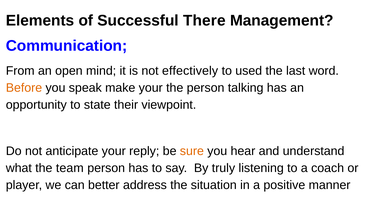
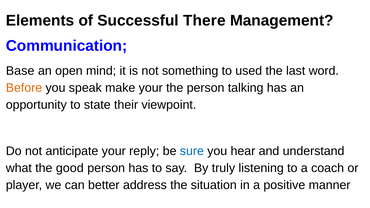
From: From -> Base
effectively: effectively -> something
sure colour: orange -> blue
team: team -> good
